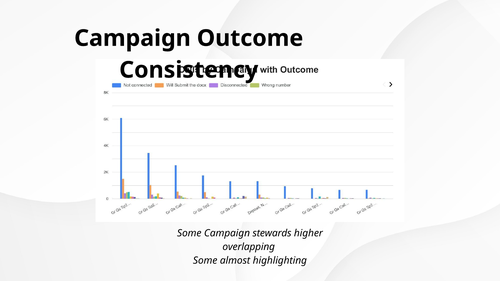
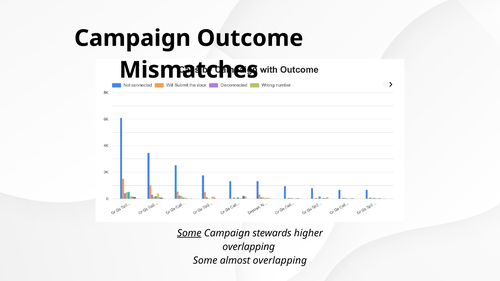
Consistency: Consistency -> Mismatches
Some at (189, 233) underline: none -> present
almost highlighting: highlighting -> overlapping
